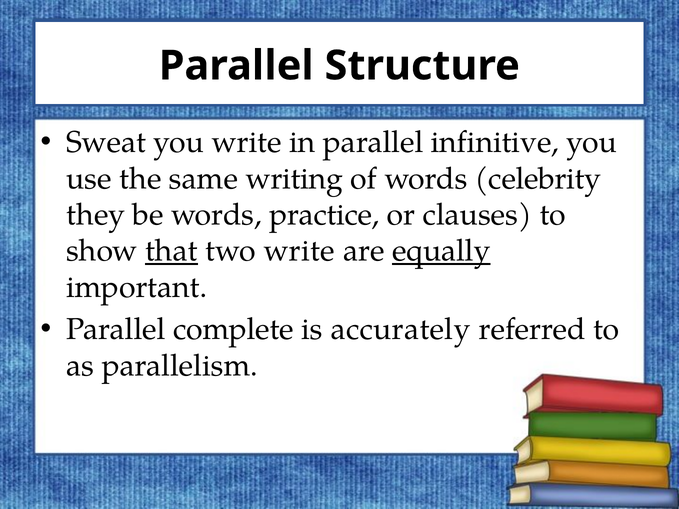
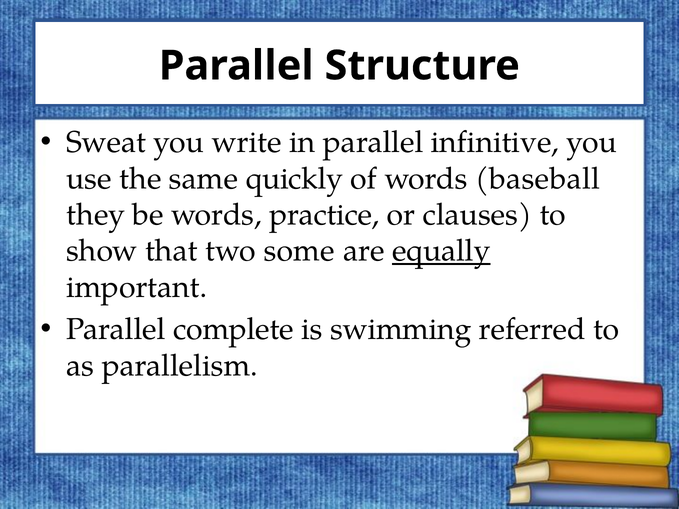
writing: writing -> quickly
celebrity: celebrity -> baseball
that underline: present -> none
two write: write -> some
accurately: accurately -> swimming
